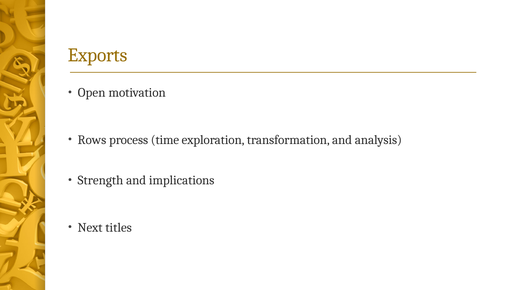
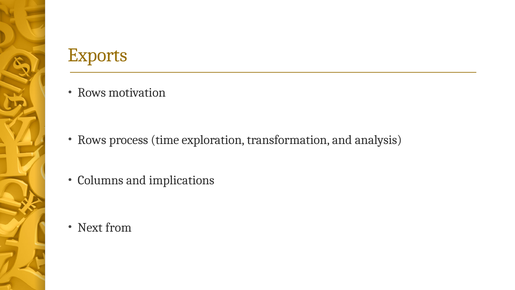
Open at (92, 93): Open -> Rows
Strength: Strength -> Columns
titles: titles -> from
